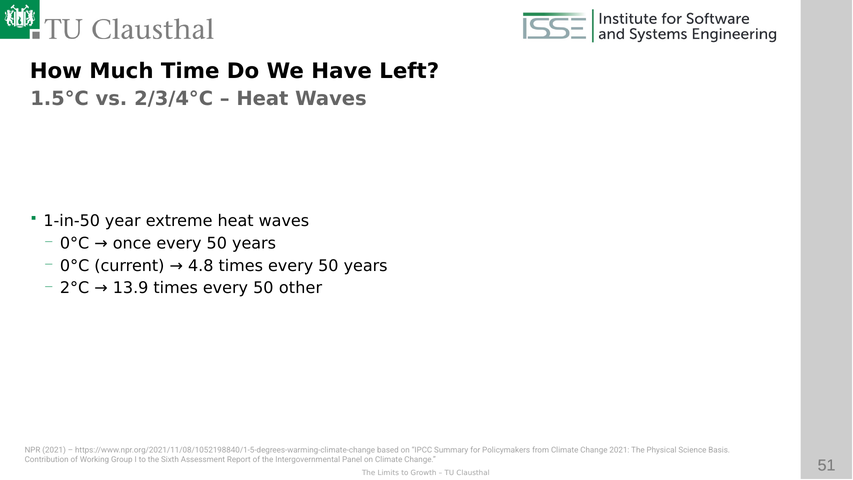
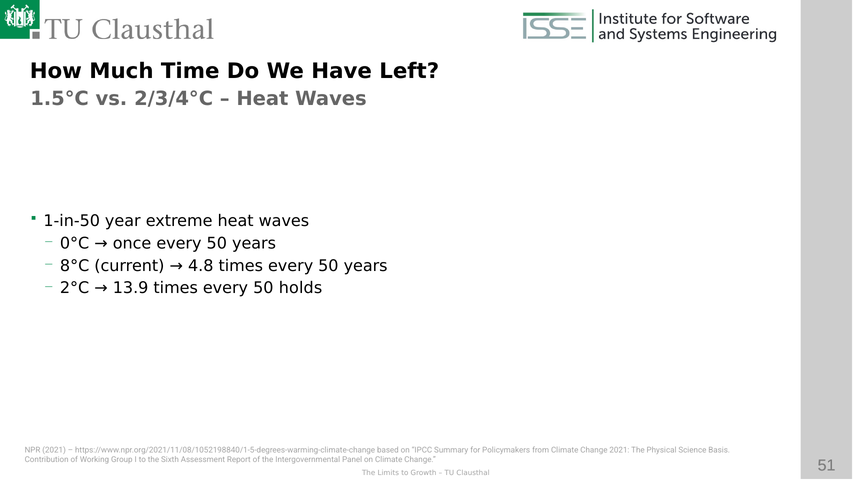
0°C at (75, 266): 0°C -> 8°C
other: other -> holds
